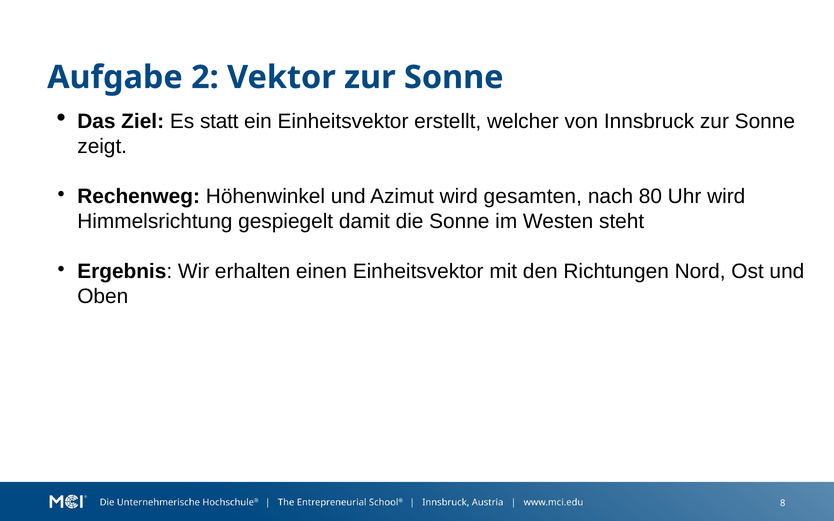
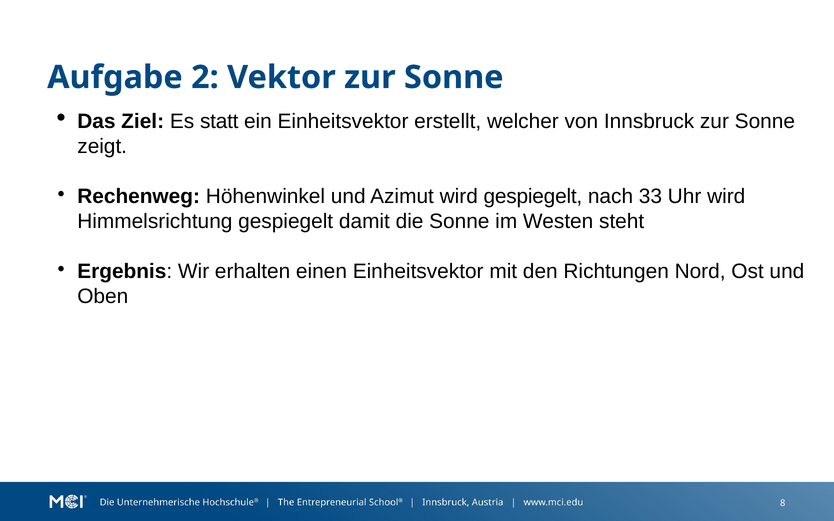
wird gesamten: gesamten -> gespiegelt
80: 80 -> 33
